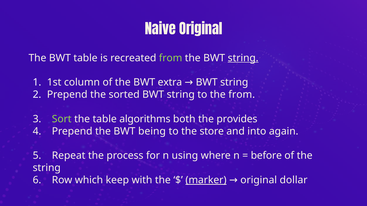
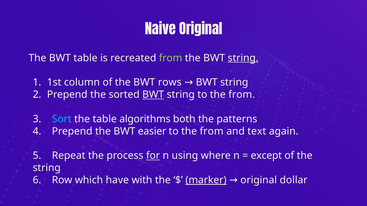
extra: extra -> rows
BWT at (153, 95) underline: none -> present
Sort colour: light green -> light blue
provides: provides -> patterns
being: being -> easier
store at (212, 131): store -> from
into: into -> text
for underline: none -> present
before: before -> except
keep: keep -> have
